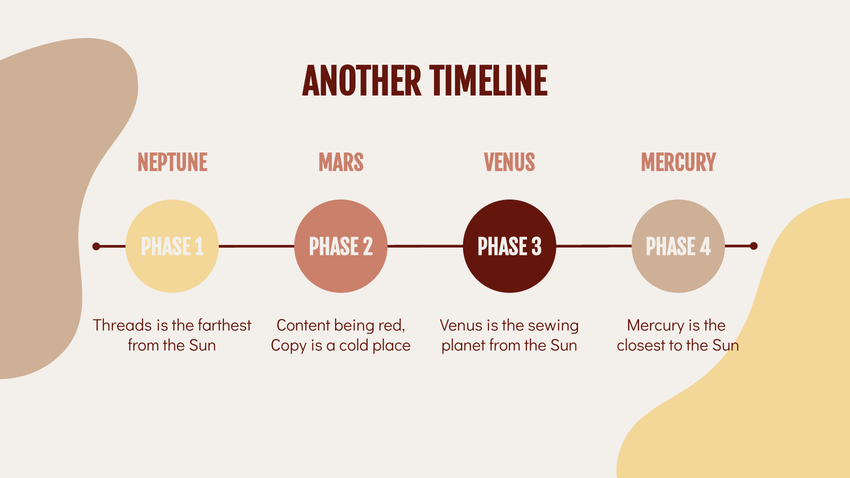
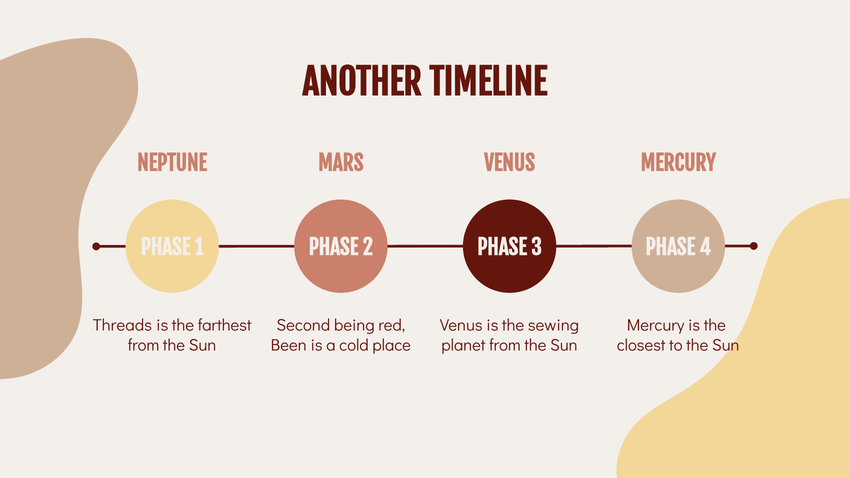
Content: Content -> Second
Copy: Copy -> Been
